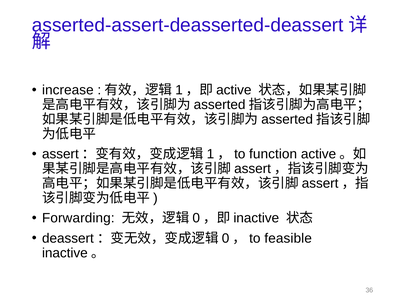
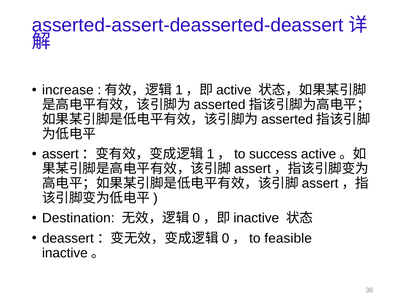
function: function -> success
Forwarding: Forwarding -> Destination
